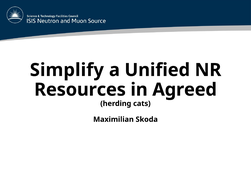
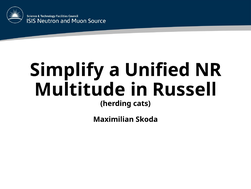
Resources: Resources -> Multitude
Agreed: Agreed -> Russell
